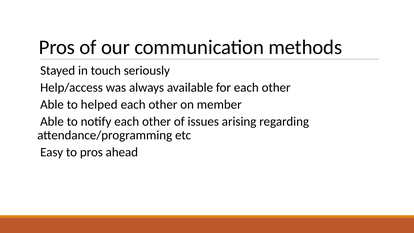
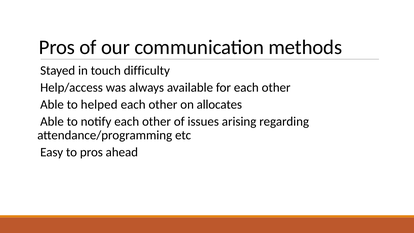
seriously: seriously -> difficulty
member: member -> allocates
